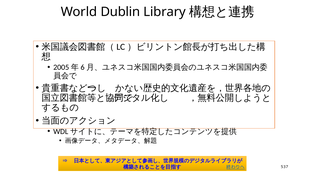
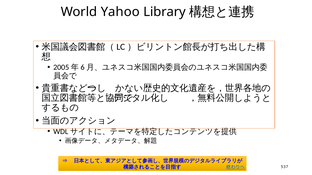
Dublin: Dublin -> Yahoo
